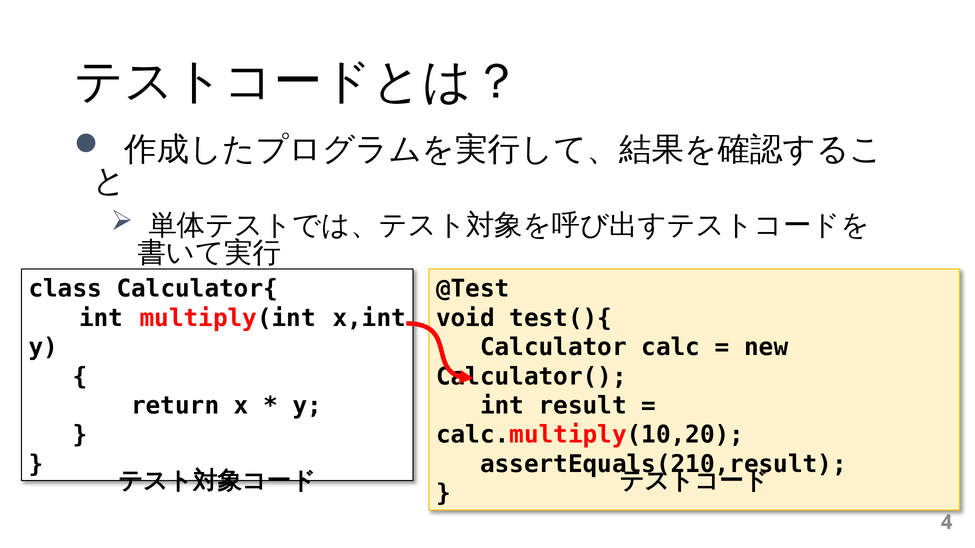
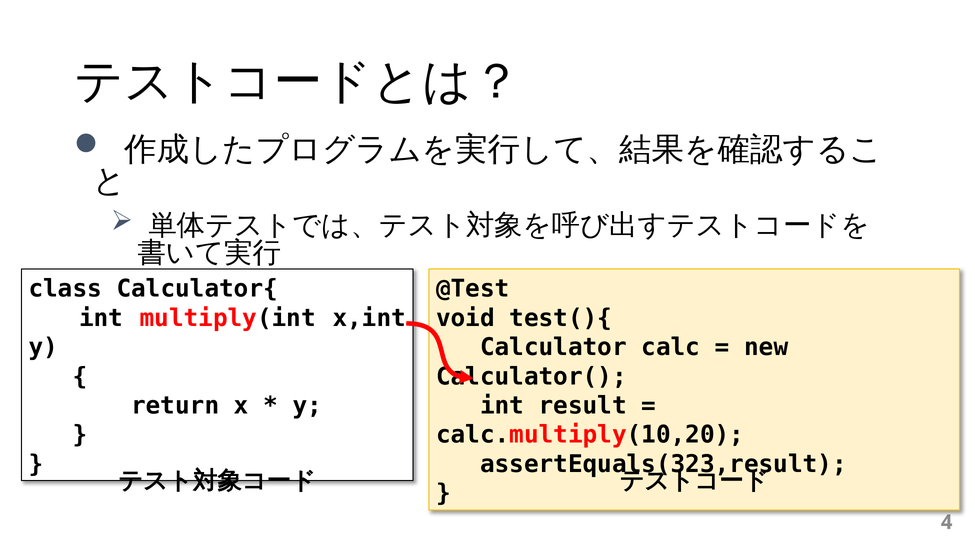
assertEquals(210,result: assertEquals(210,result -> assertEquals(323,result
